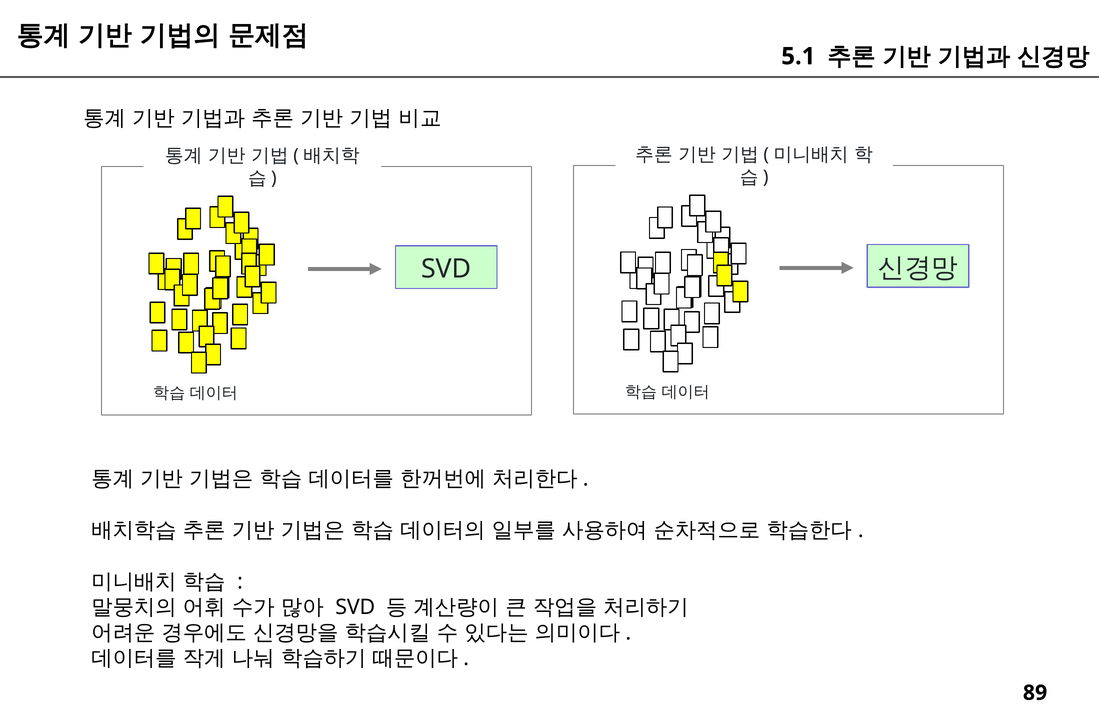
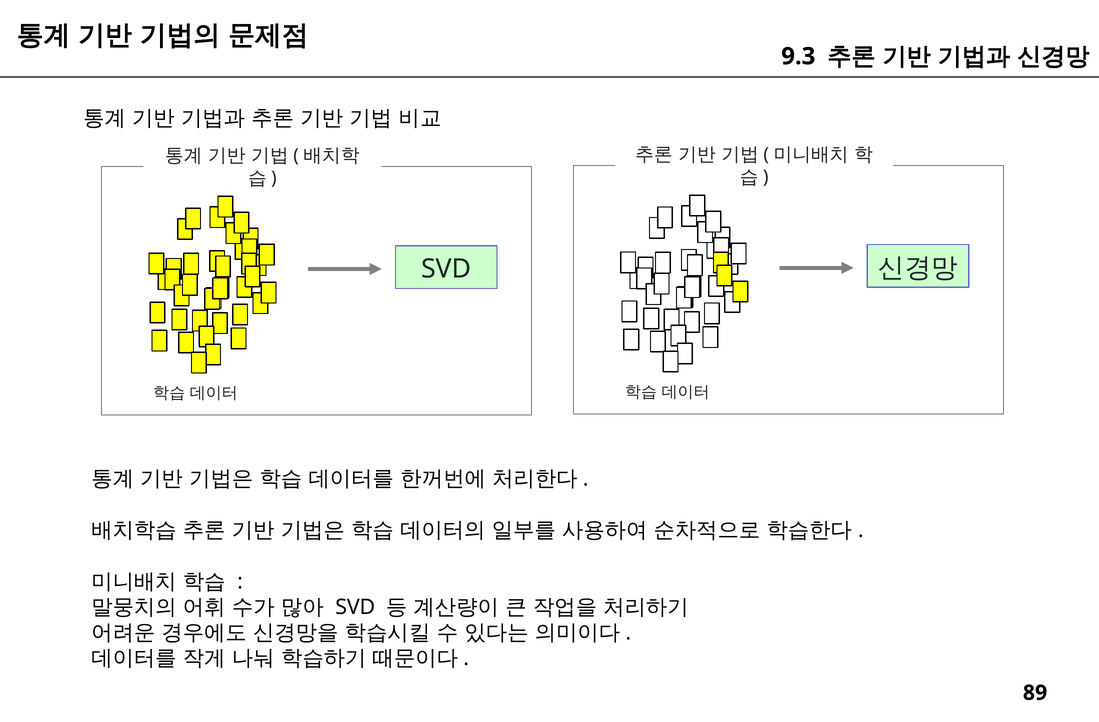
5.1: 5.1 -> 9.3
